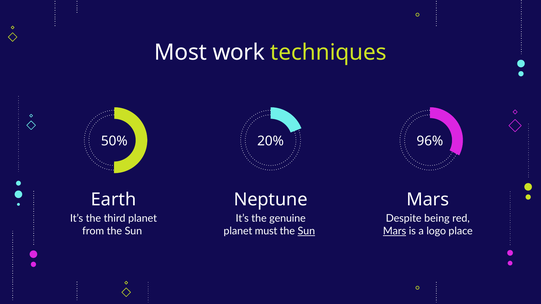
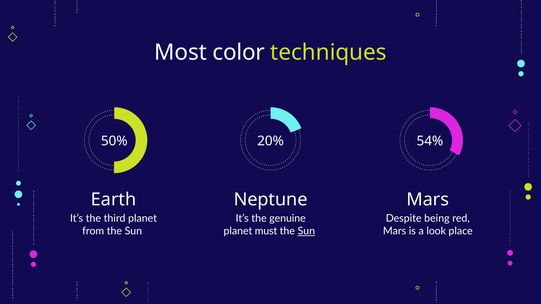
work: work -> color
96%: 96% -> 54%
Mars at (395, 231) underline: present -> none
logo: logo -> look
